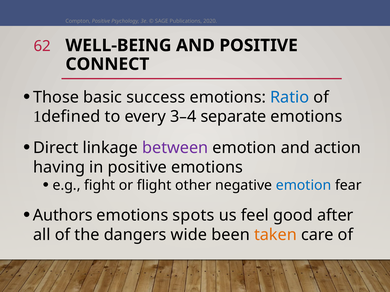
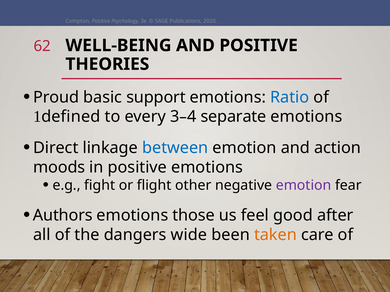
CONNECT: CONNECT -> THEORIES
Those: Those -> Proud
success: success -> support
between colour: purple -> blue
having: having -> moods
emotion at (304, 186) colour: blue -> purple
spots: spots -> those
